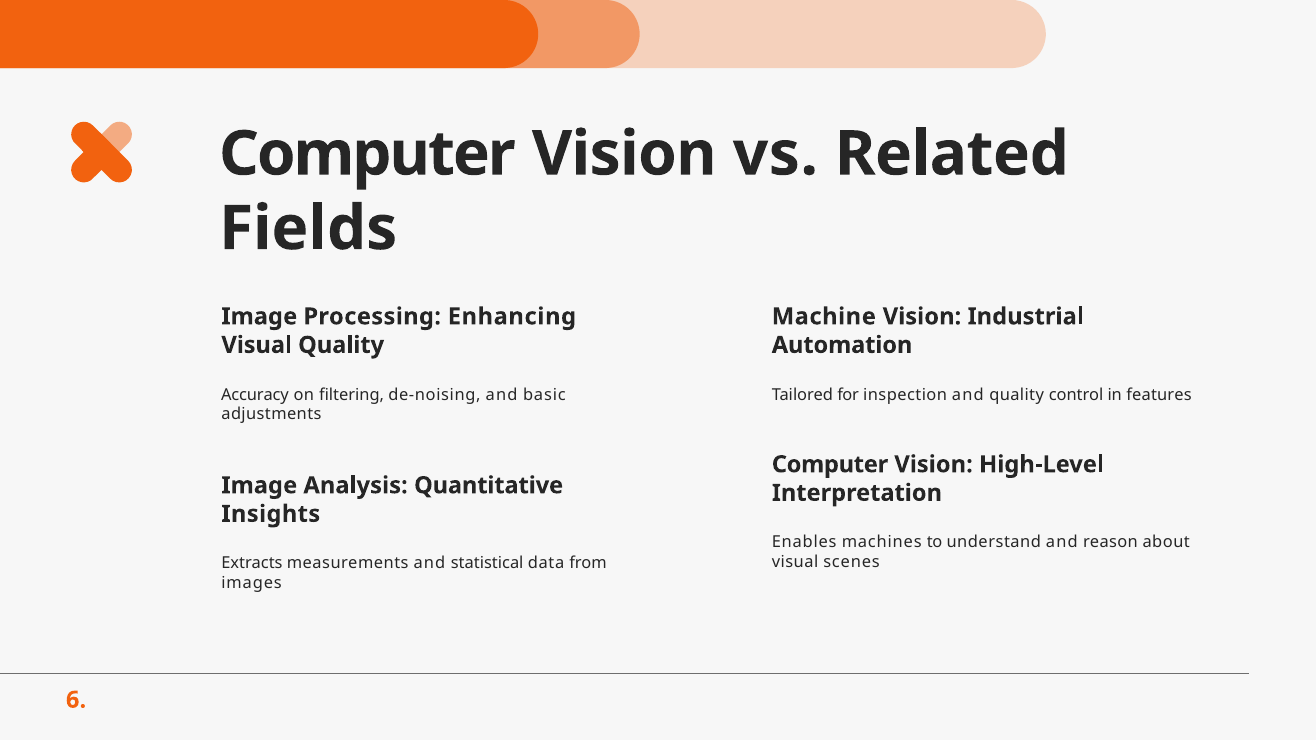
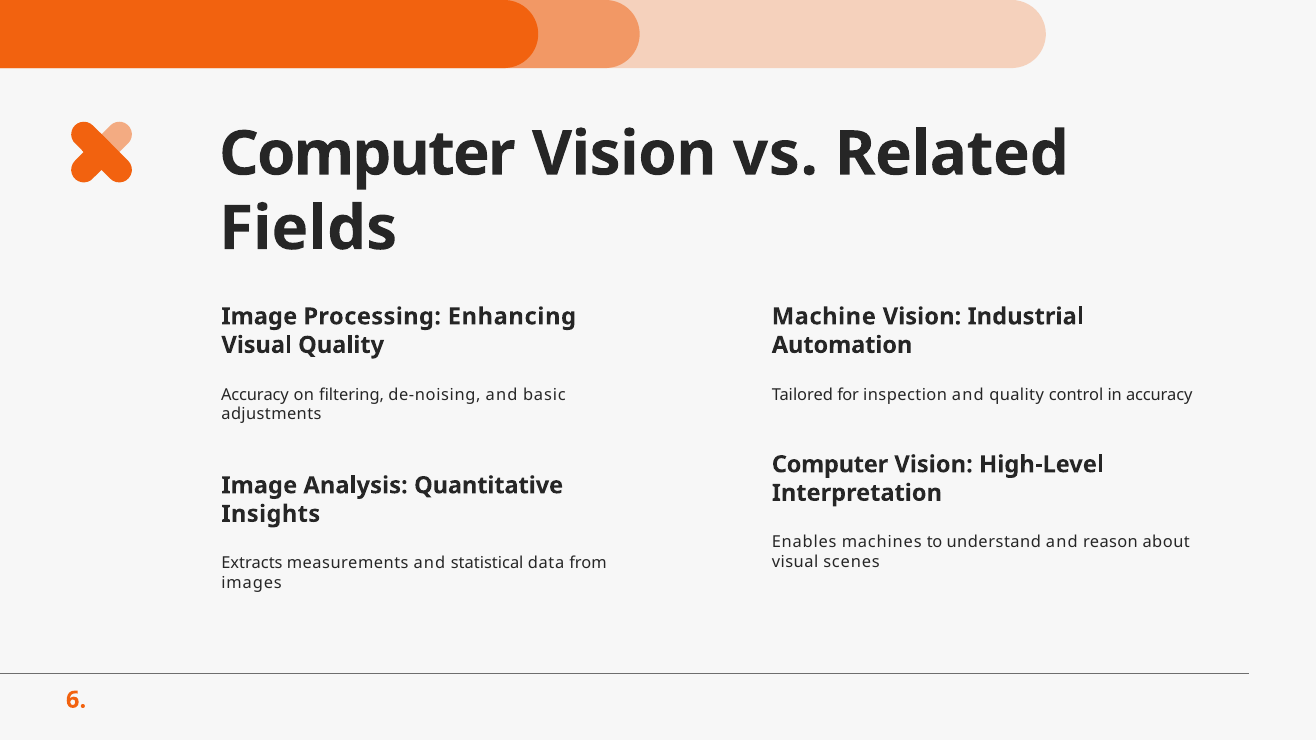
in features: features -> accuracy
